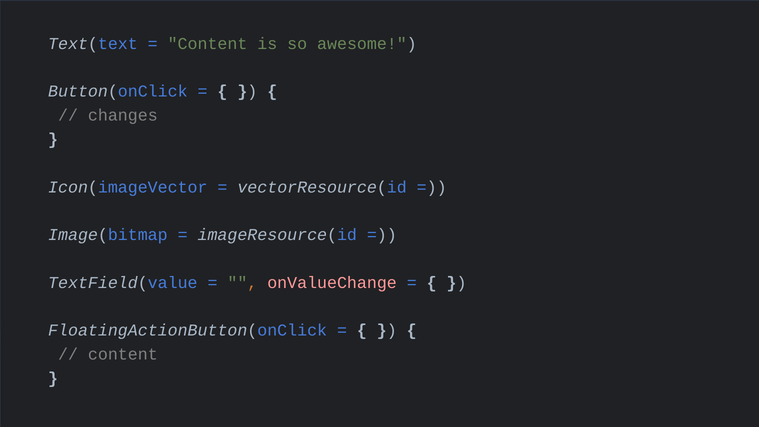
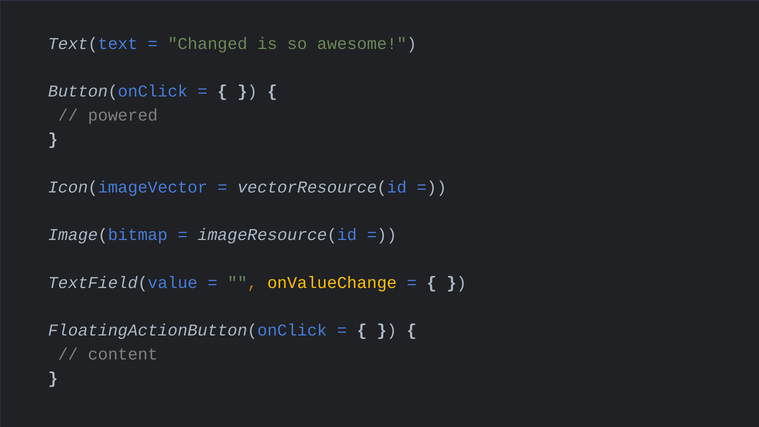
Content at (208, 44): Content -> Changed
changes: changes -> powered
onValueChange colour: pink -> yellow
